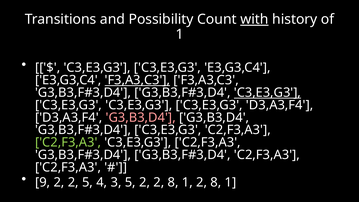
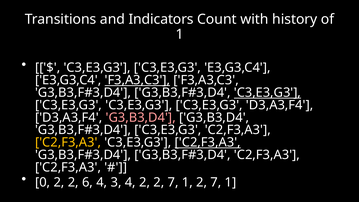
Possibility: Possibility -> Indicators
with underline: present -> none
C2,F3,A3 at (68, 142) colour: light green -> yellow
C2,F3,A3 at (208, 142) underline: none -> present
9: 9 -> 0
2 5: 5 -> 6
3 5: 5 -> 4
2 2 8: 8 -> 7
1 2 8: 8 -> 7
